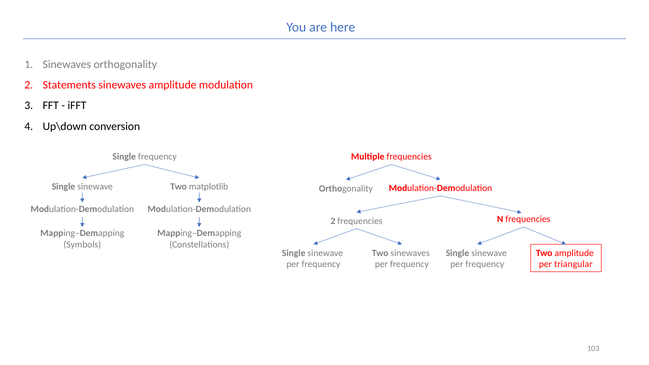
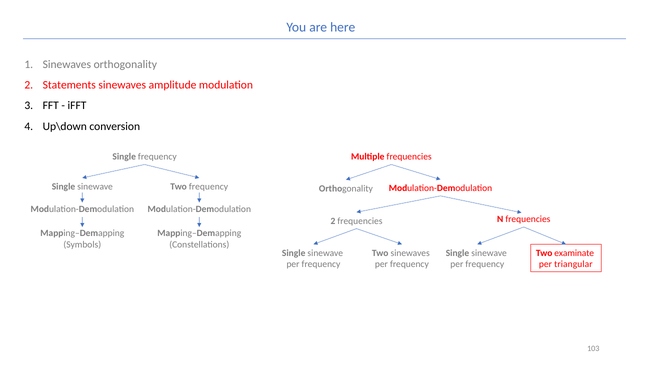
Two matplotlib: matplotlib -> frequency
Two amplitude: amplitude -> examinate
